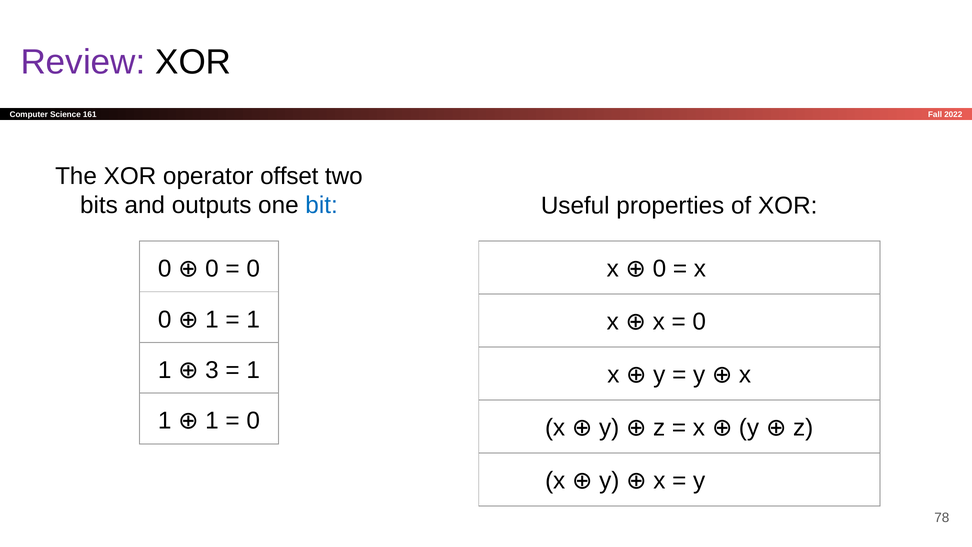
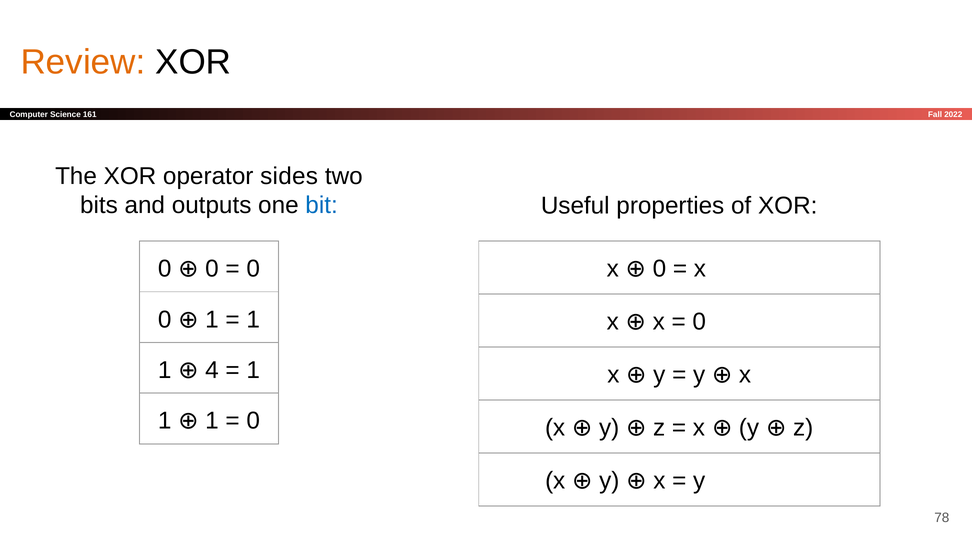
Review colour: purple -> orange
offset: offset -> sides
3: 3 -> 4
